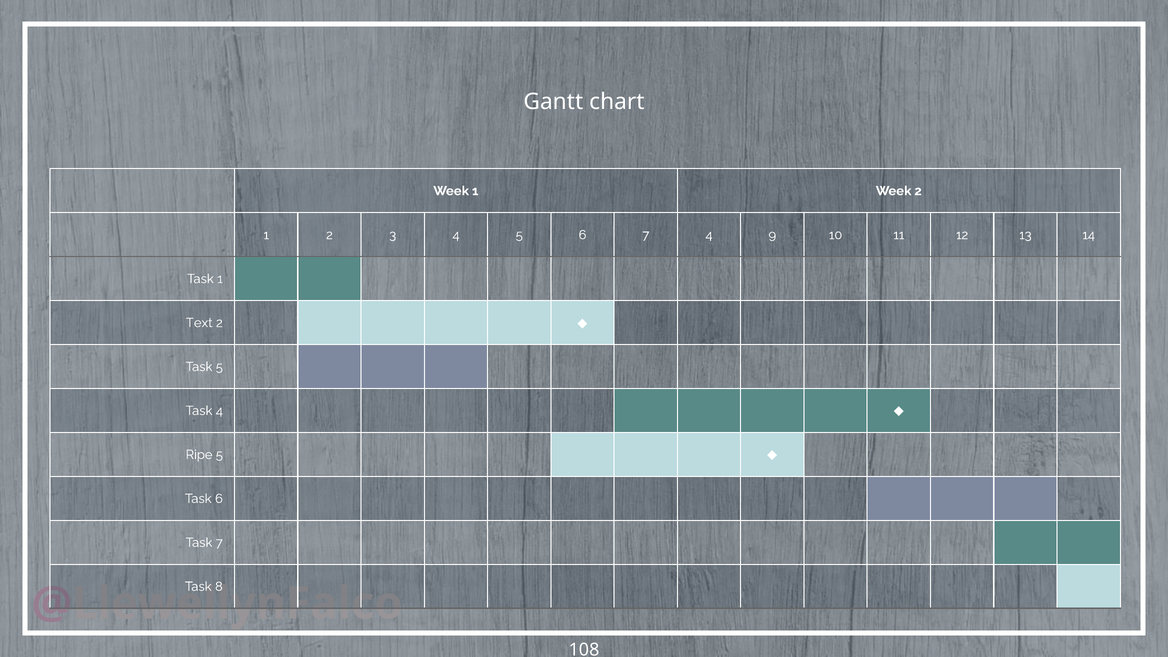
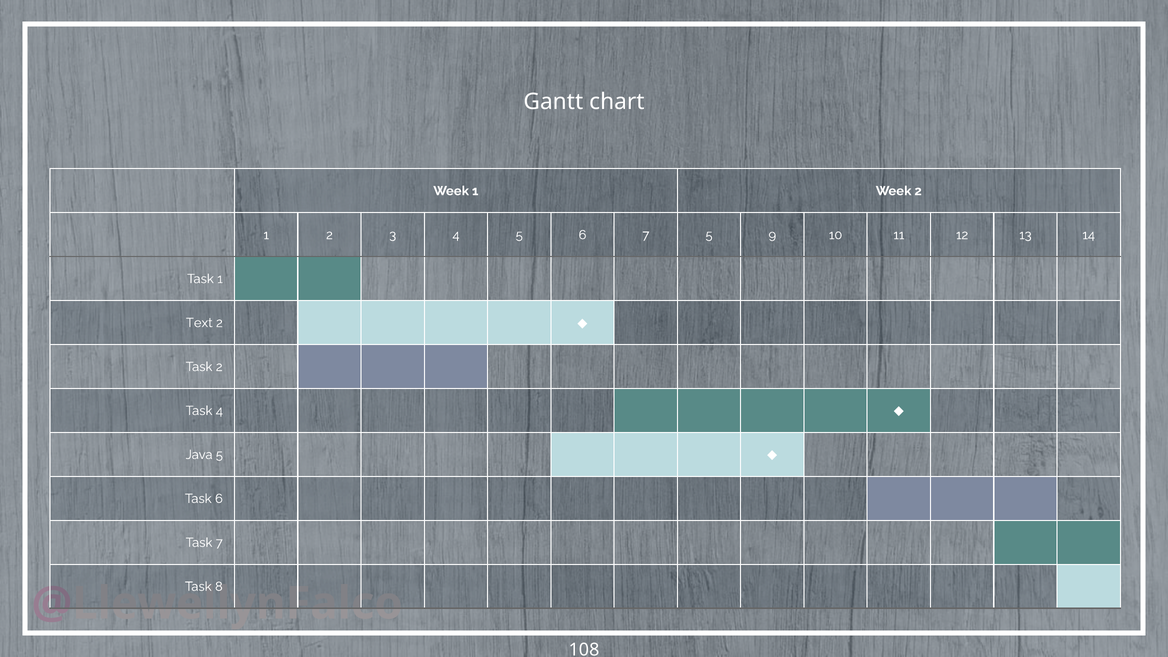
7 4: 4 -> 5
Task 5: 5 -> 2
Ripe: Ripe -> Java
